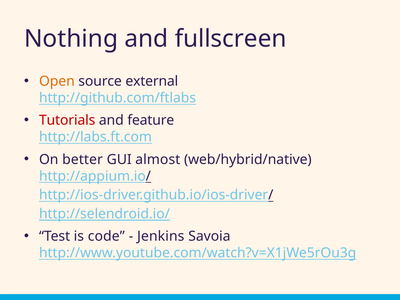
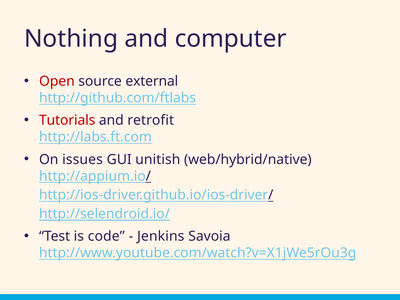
fullscreen: fullscreen -> computer
Open colour: orange -> red
feature: feature -> retrofit
better: better -> issues
almost: almost -> unitish
